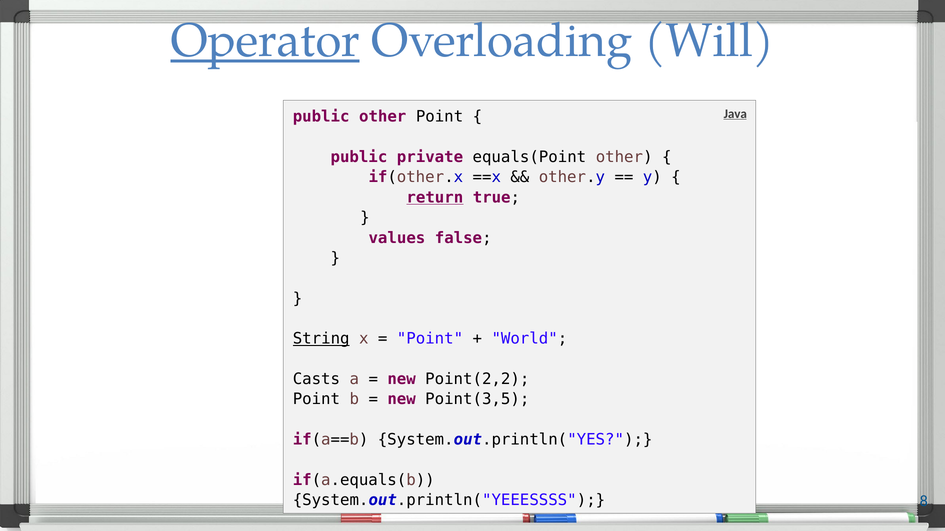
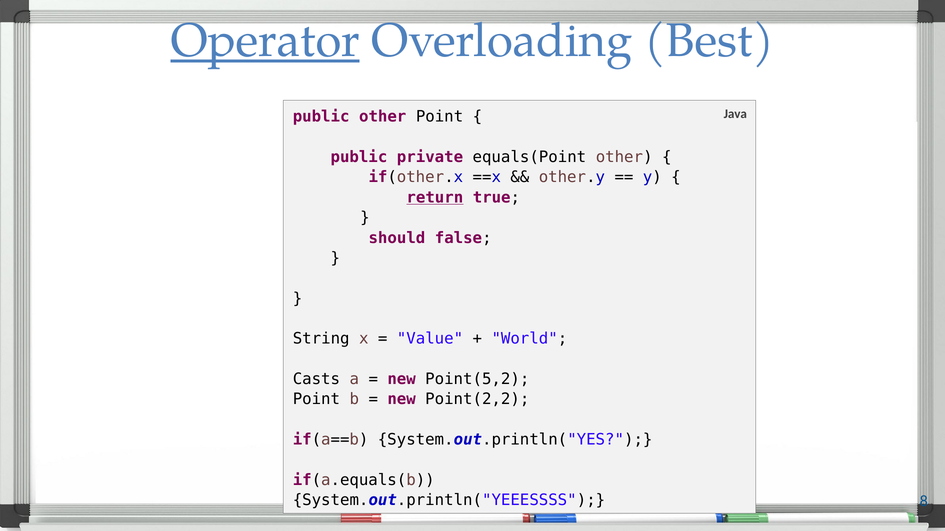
Will: Will -> Best
Java underline: present -> none
values: values -> should
String underline: present -> none
Point at (430, 339): Point -> Value
Point(2,2: Point(2,2 -> Point(5,2
Point(3,5: Point(3,5 -> Point(2,2
